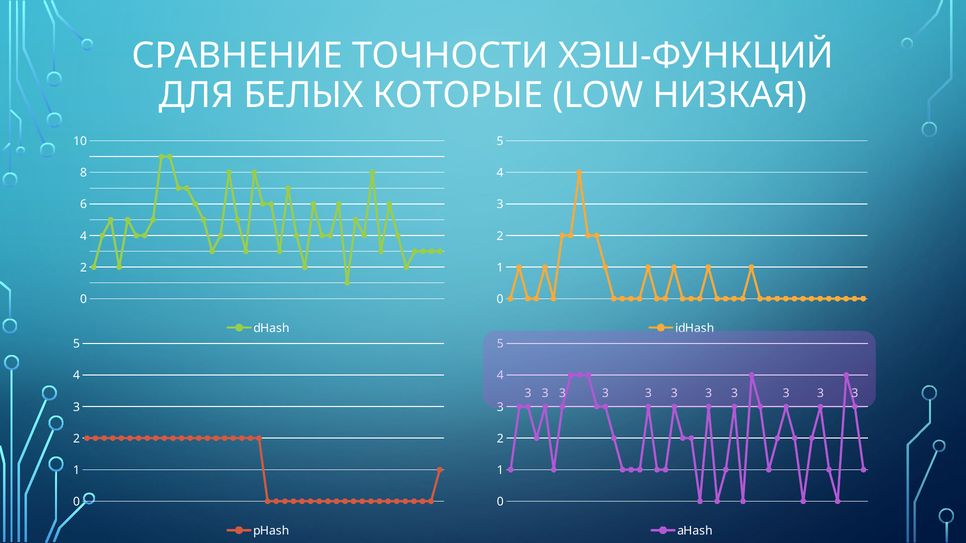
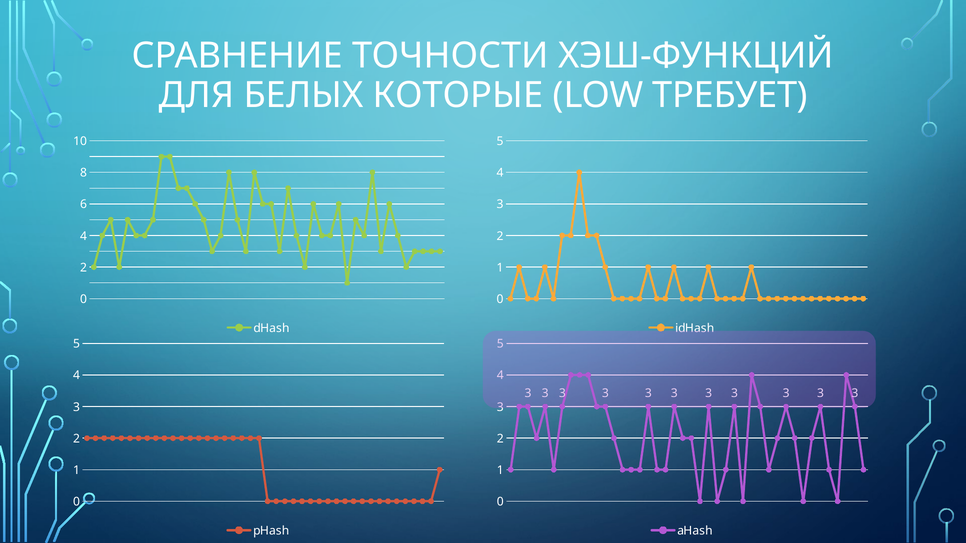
НИЗКАЯ: НИЗКАЯ -> ТРЕБУЕТ
